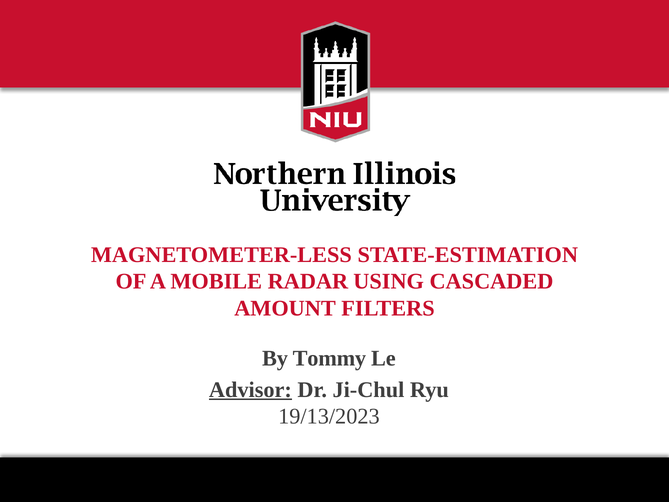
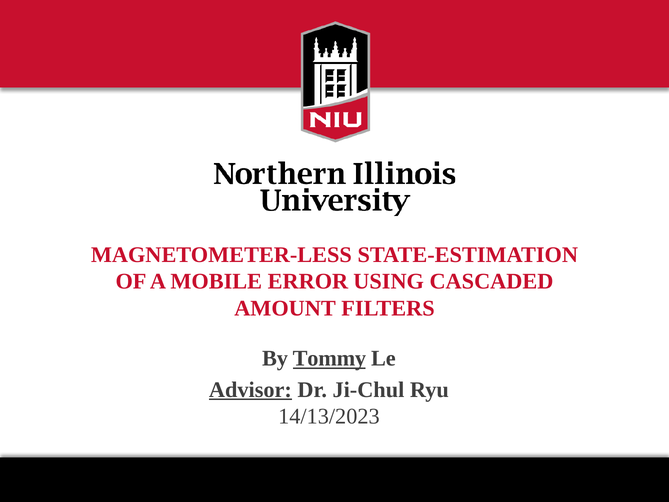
RADAR: RADAR -> ERROR
Tommy underline: none -> present
19/13/2023: 19/13/2023 -> 14/13/2023
